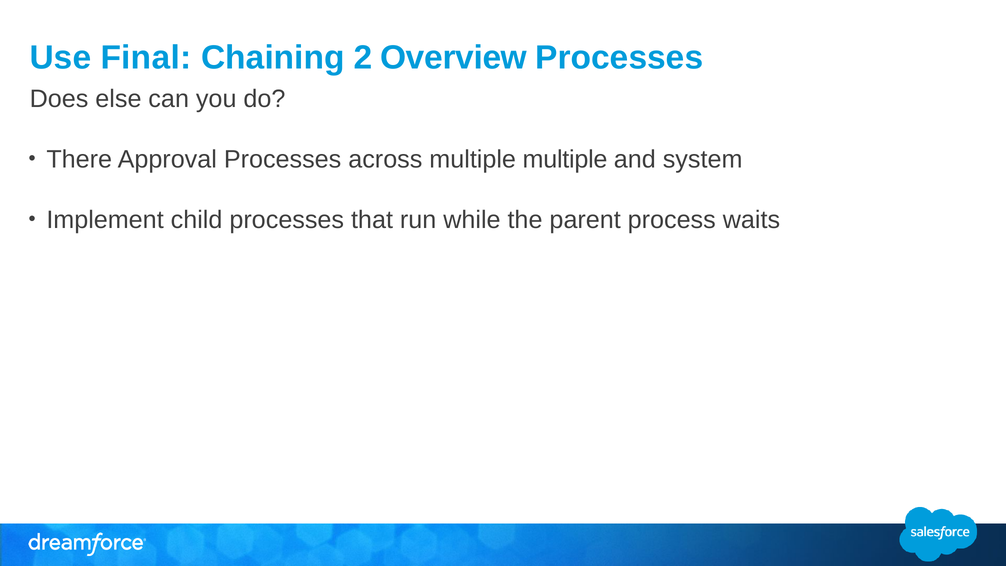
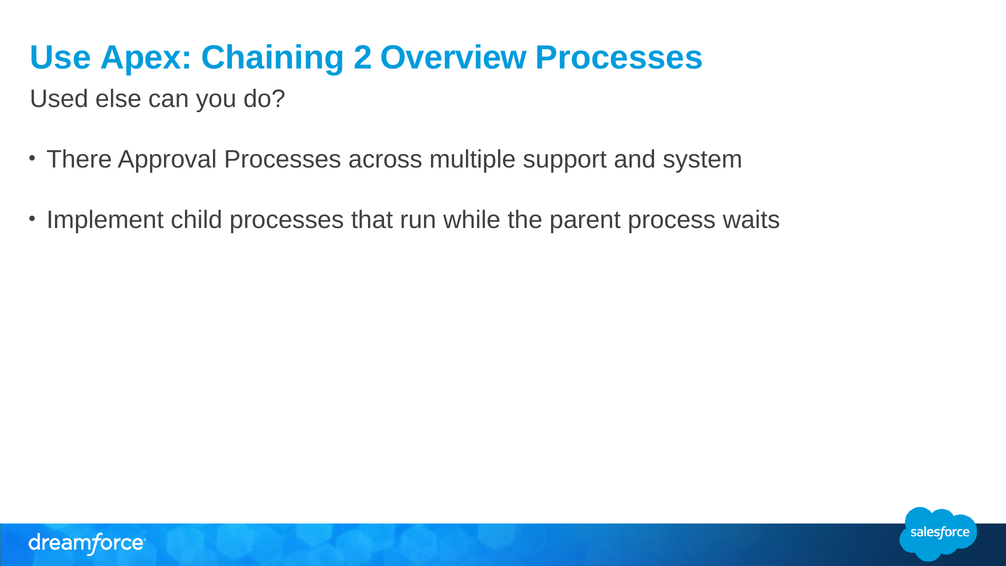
Final: Final -> Apex
Does: Does -> Used
multiple multiple: multiple -> support
